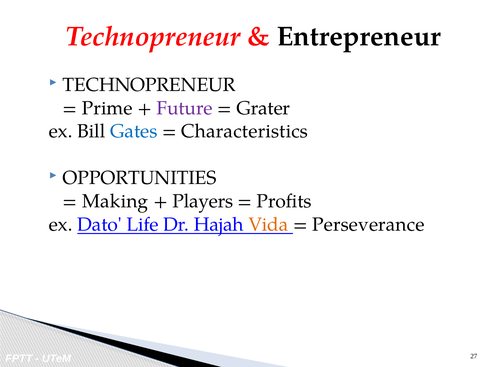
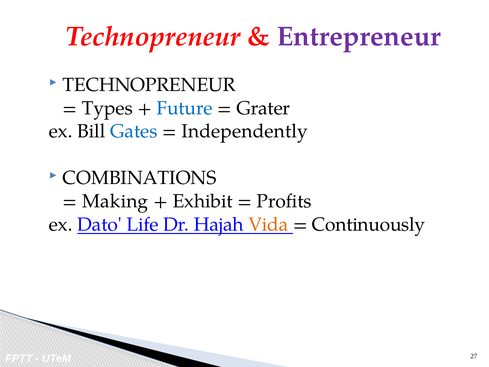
Entrepreneur colour: black -> purple
Prime: Prime -> Types
Future colour: purple -> blue
Characteristics: Characteristics -> Independently
OPPORTUNITIES: OPPORTUNITIES -> COMBINATIONS
Players: Players -> Exhibit
Perseverance: Perseverance -> Continuously
